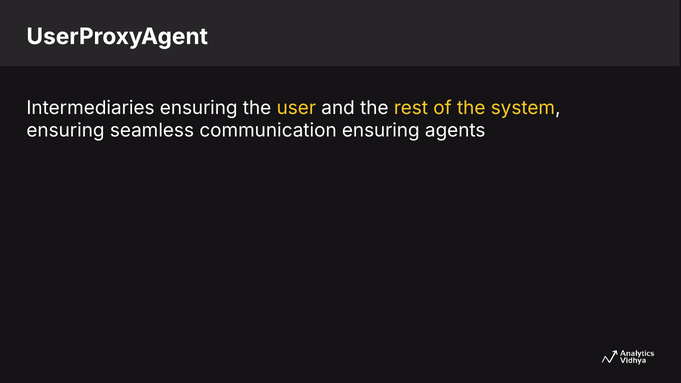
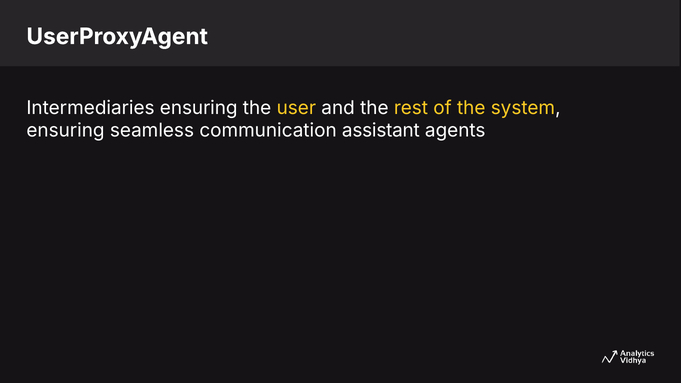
communication ensuring: ensuring -> assistant
